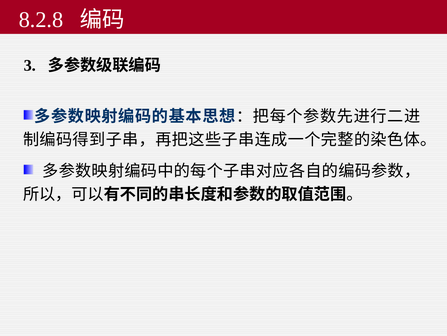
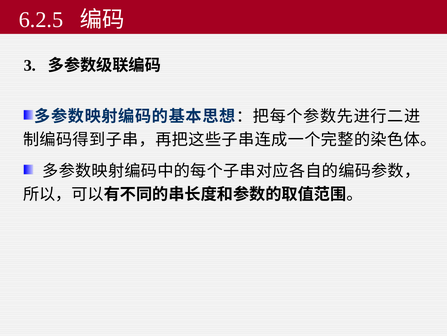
8.2.8: 8.2.8 -> 6.2.5
